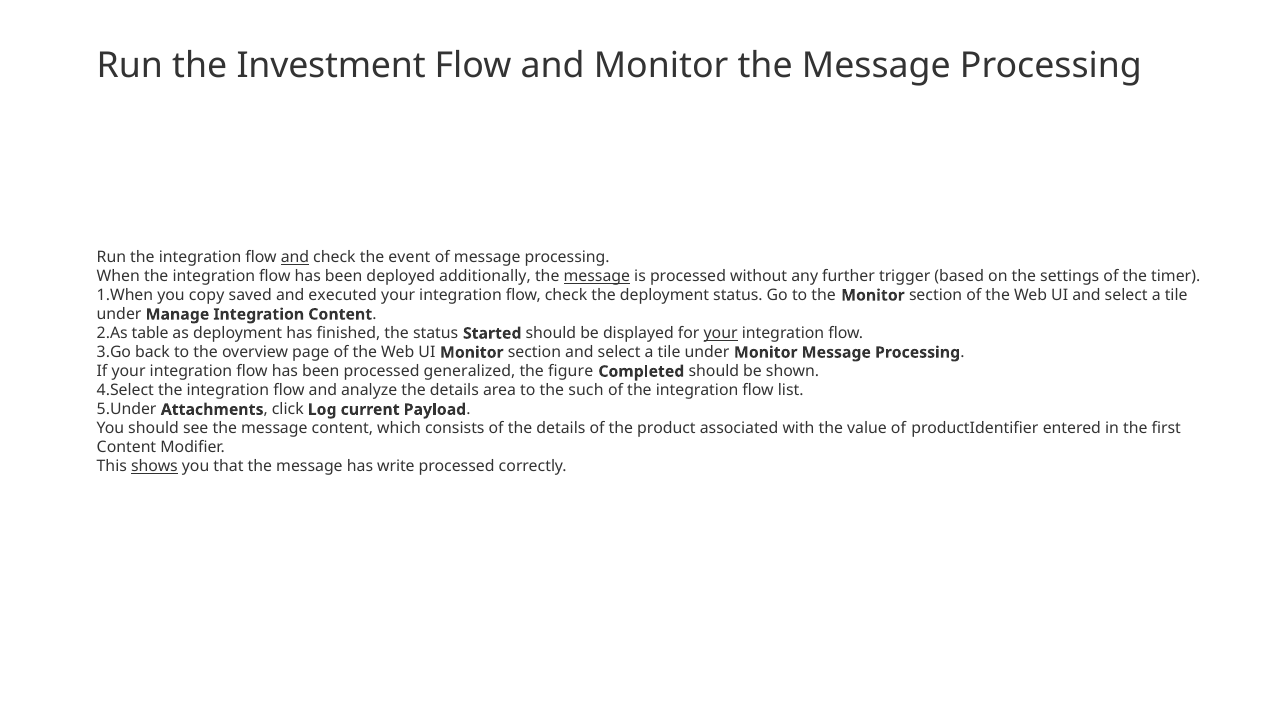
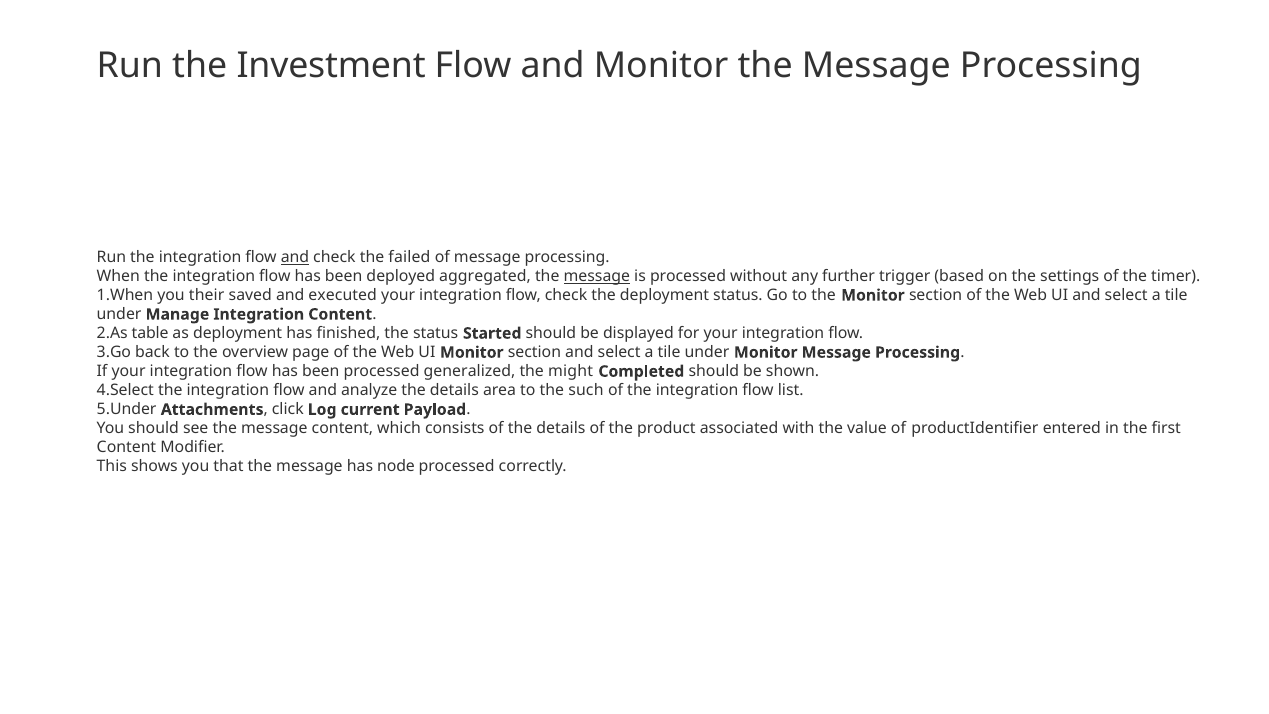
event: event -> failed
additionally: additionally -> aggregated
copy: copy -> their
your at (721, 333) underline: present -> none
figure: figure -> might
shows underline: present -> none
write: write -> node
